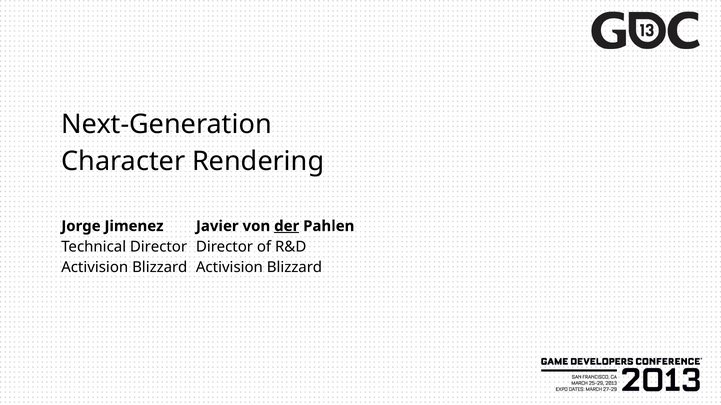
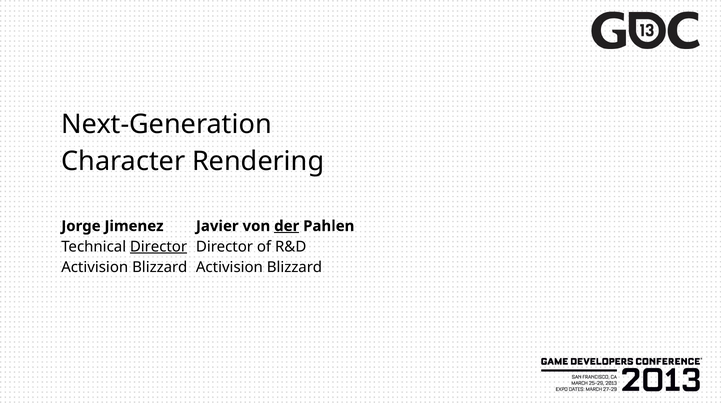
Director at (159, 247) underline: none -> present
